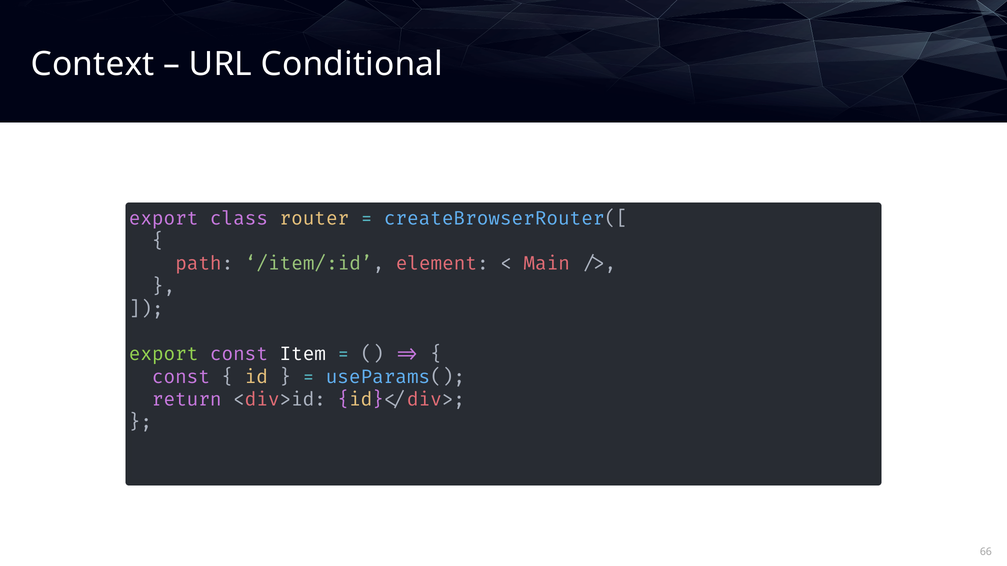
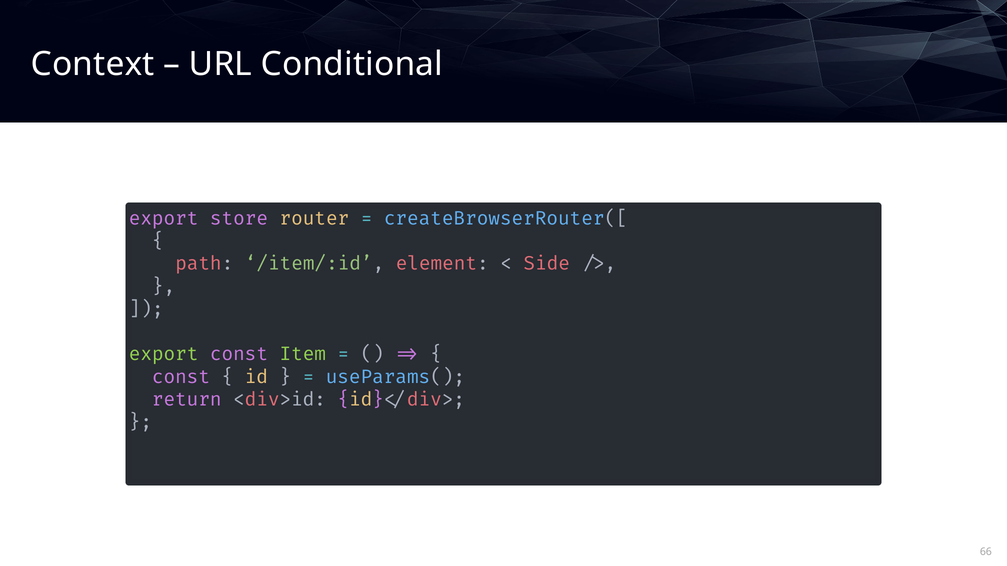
class: class -> store
Main: Main -> Side
Item colour: white -> light green
